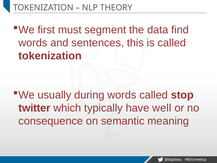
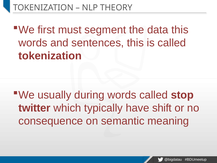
data find: find -> this
well: well -> shift
